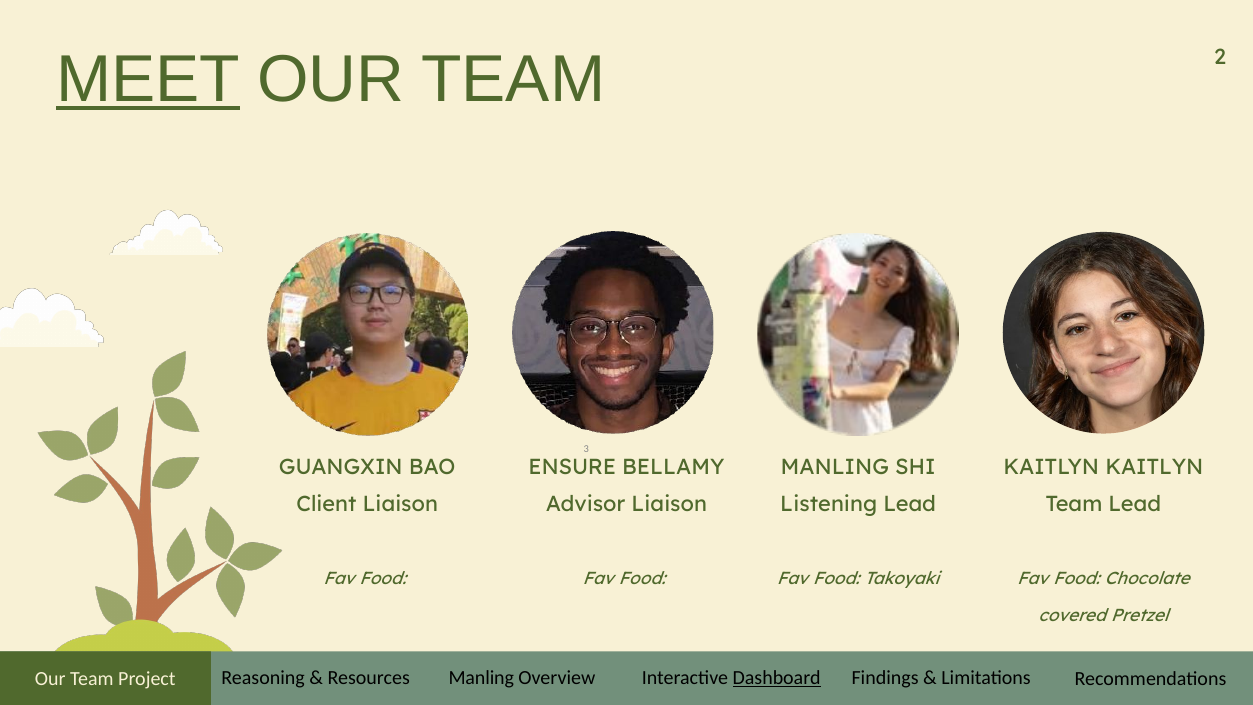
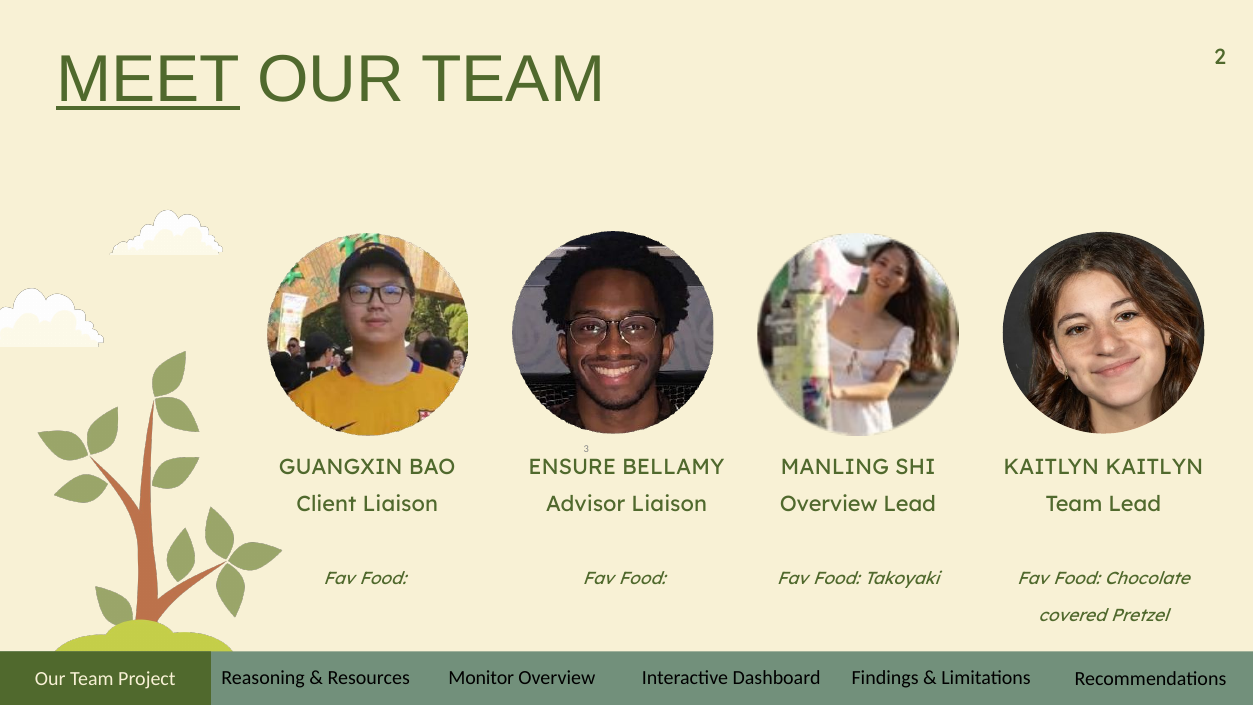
Listening at (829, 504): Listening -> Overview
Resources Manling: Manling -> Monitor
Dashboard underline: present -> none
